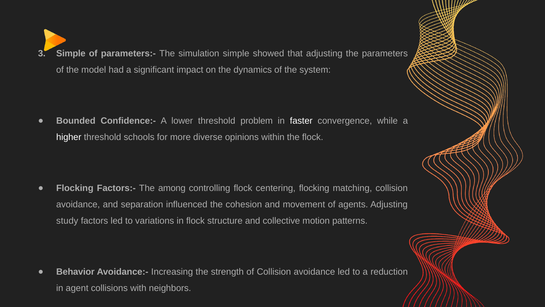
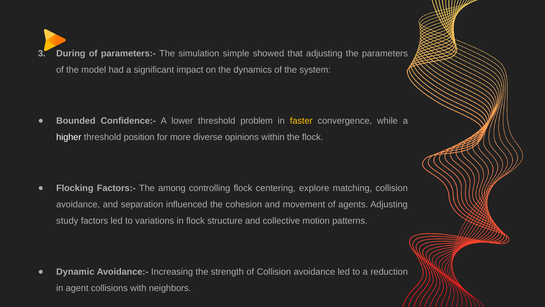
Simple at (71, 54): Simple -> During
faster colour: white -> yellow
schools: schools -> position
centering flocking: flocking -> explore
Behavior: Behavior -> Dynamic
